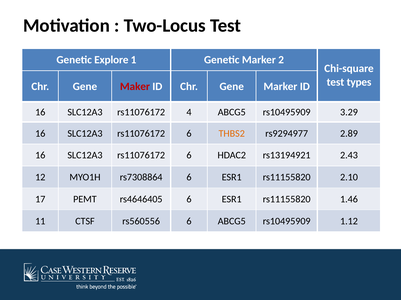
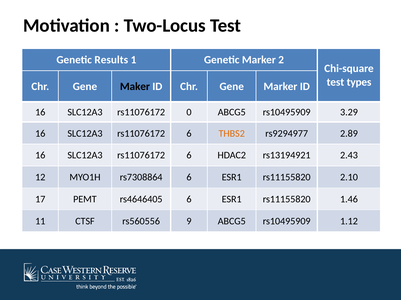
Explore: Explore -> Results
Maker colour: red -> black
4: 4 -> 0
rs560556 6: 6 -> 9
